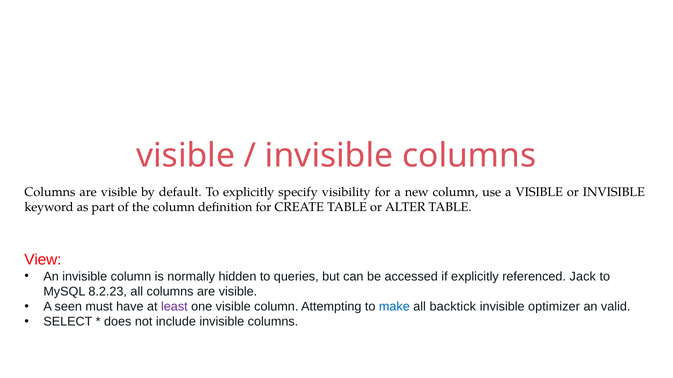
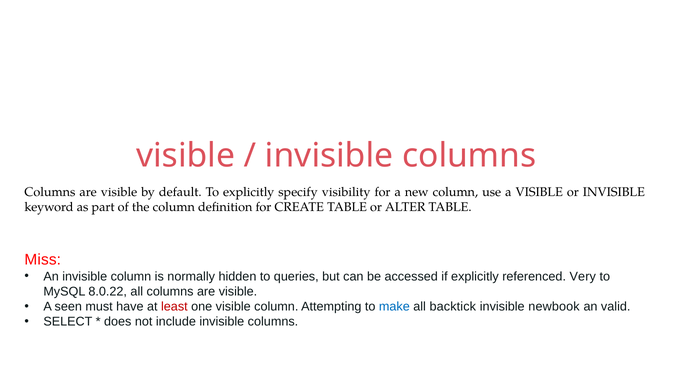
View: View -> Miss
Jack: Jack -> Very
8.2.23: 8.2.23 -> 8.0.22
least colour: purple -> red
optimizer: optimizer -> newbook
